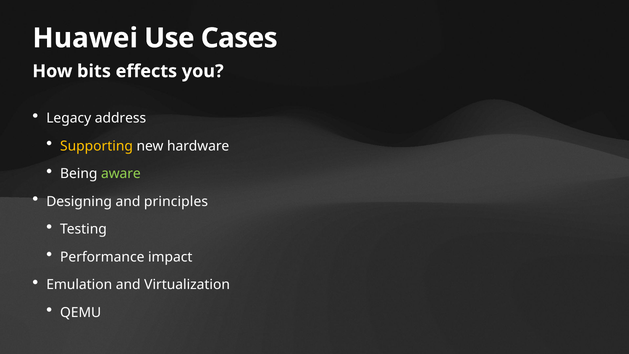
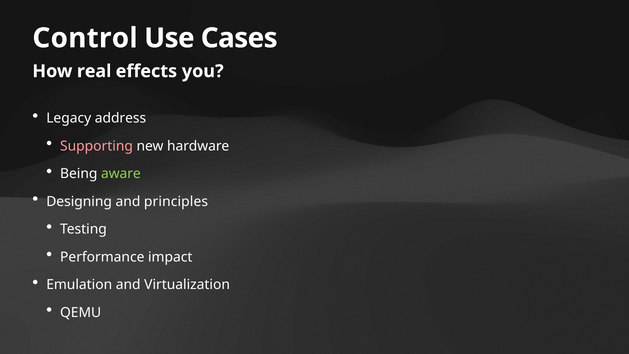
Huawei: Huawei -> Control
bits: bits -> real
Supporting colour: yellow -> pink
